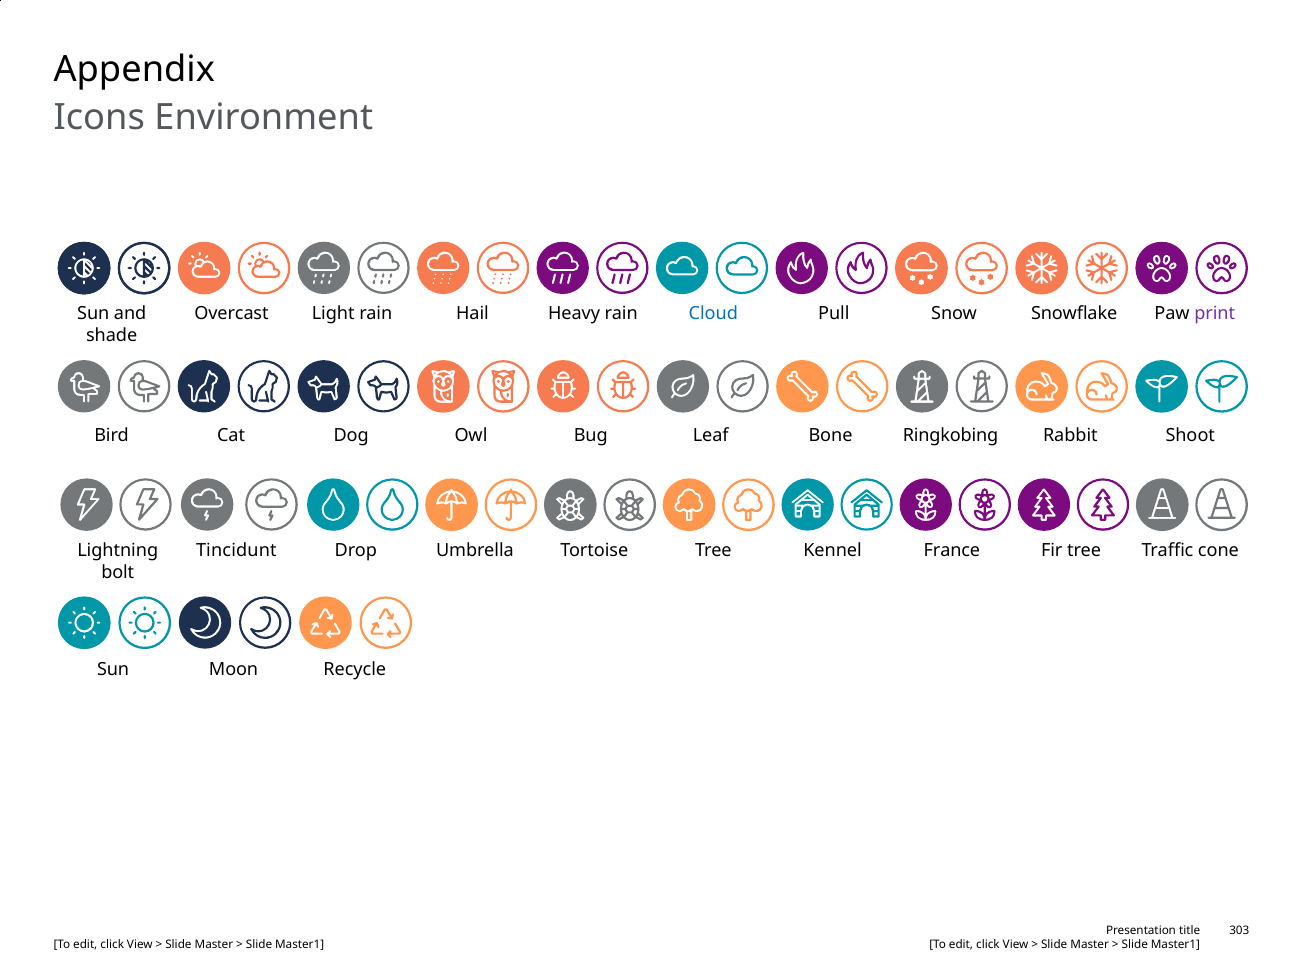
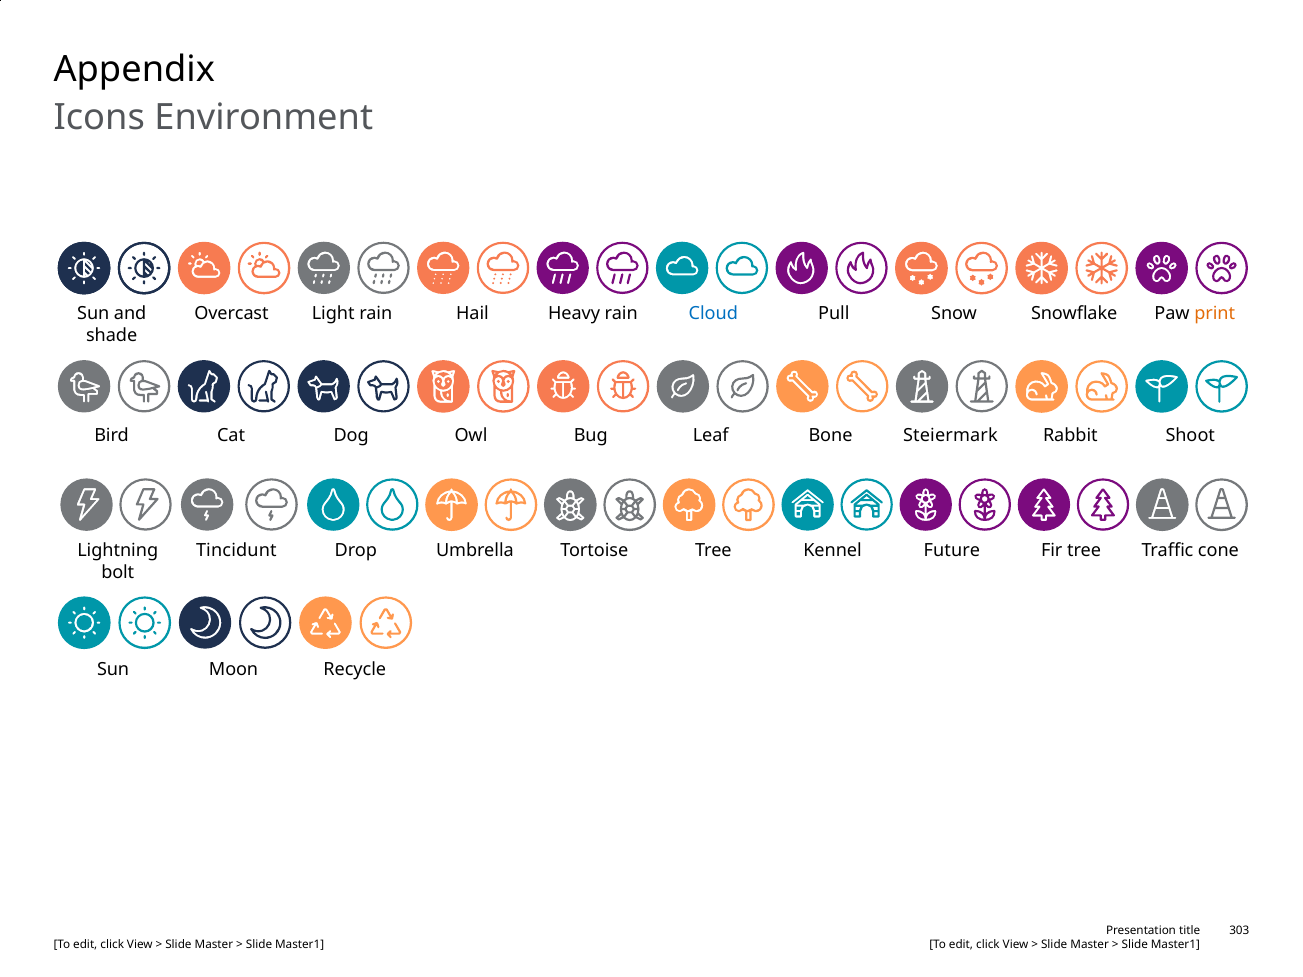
print colour: purple -> orange
Ringkobing: Ringkobing -> Steiermark
France: France -> Future
